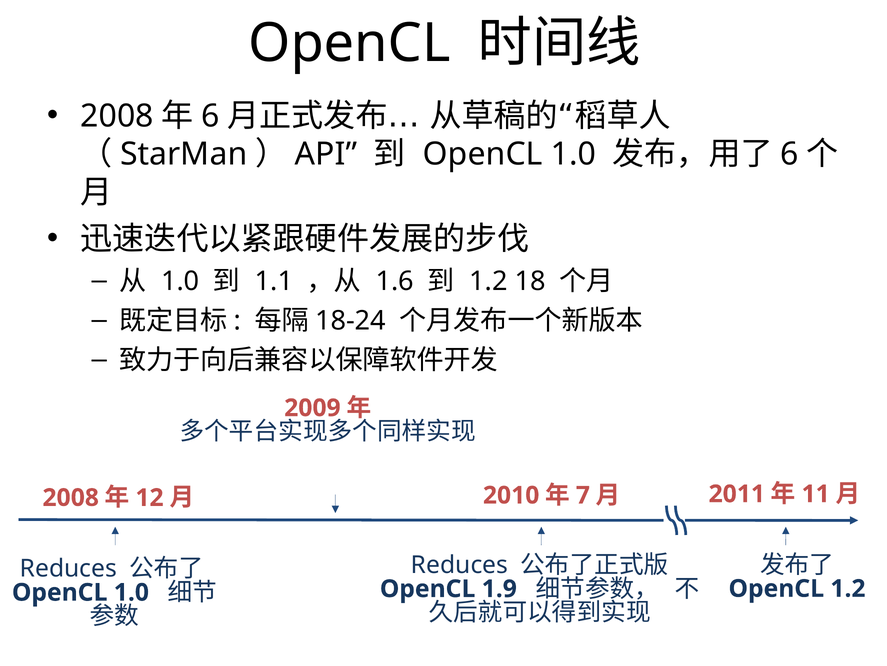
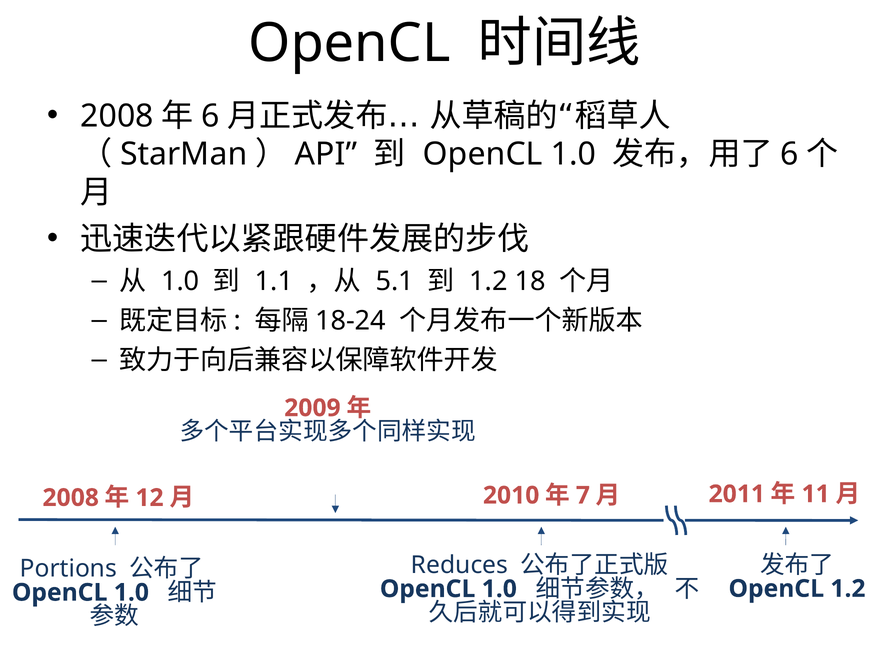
1.6: 1.6 -> 5.1
Reduces at (68, 568): Reduces -> Portions
1.9 at (499, 588): 1.9 -> 1.0
